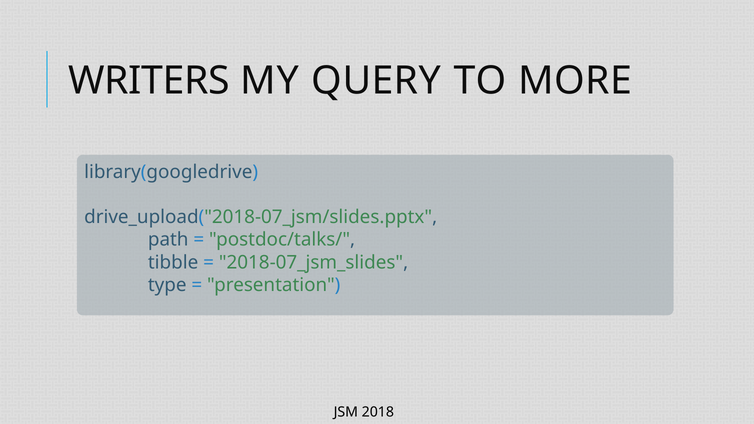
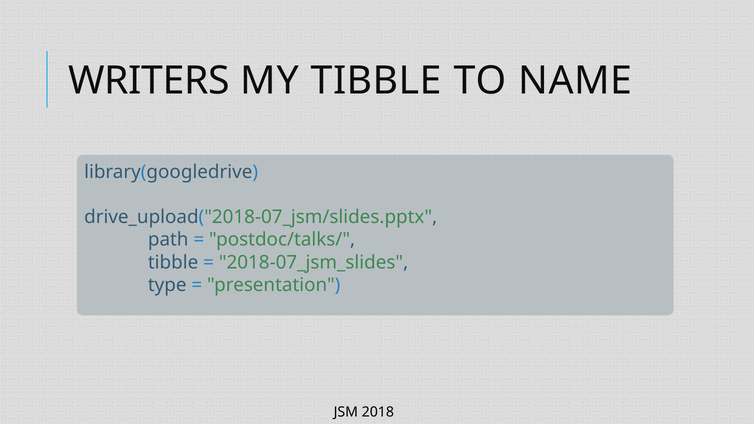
MY QUERY: QUERY -> TIBBLE
MORE: MORE -> NAME
